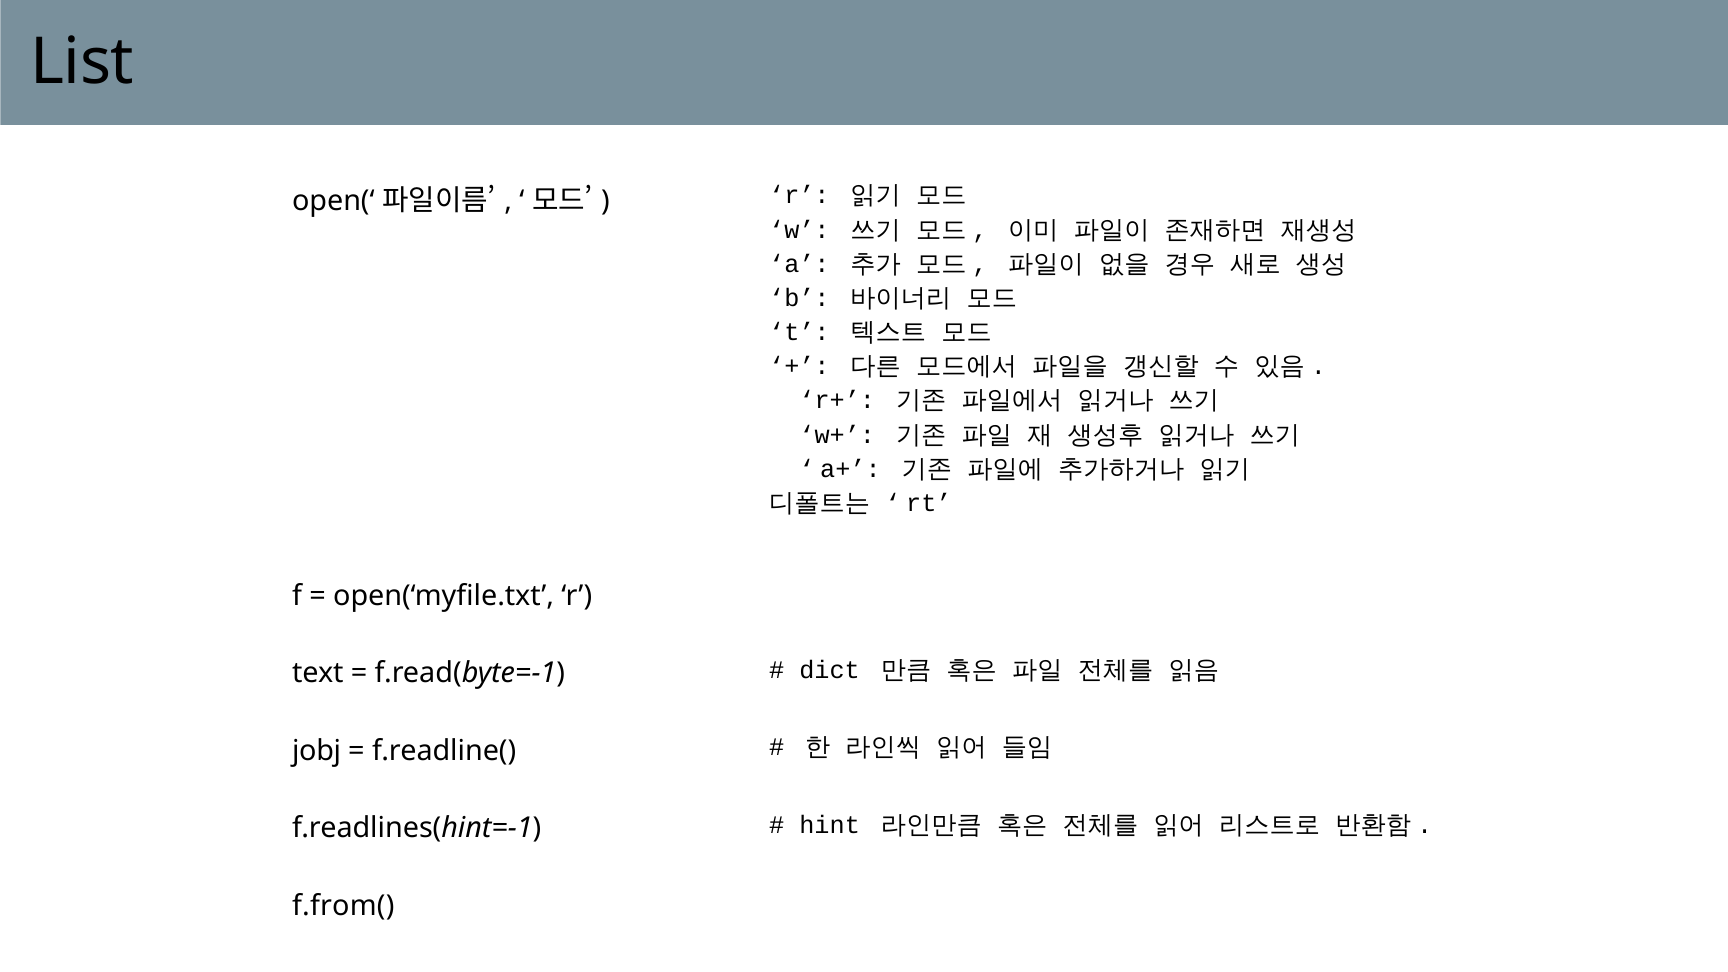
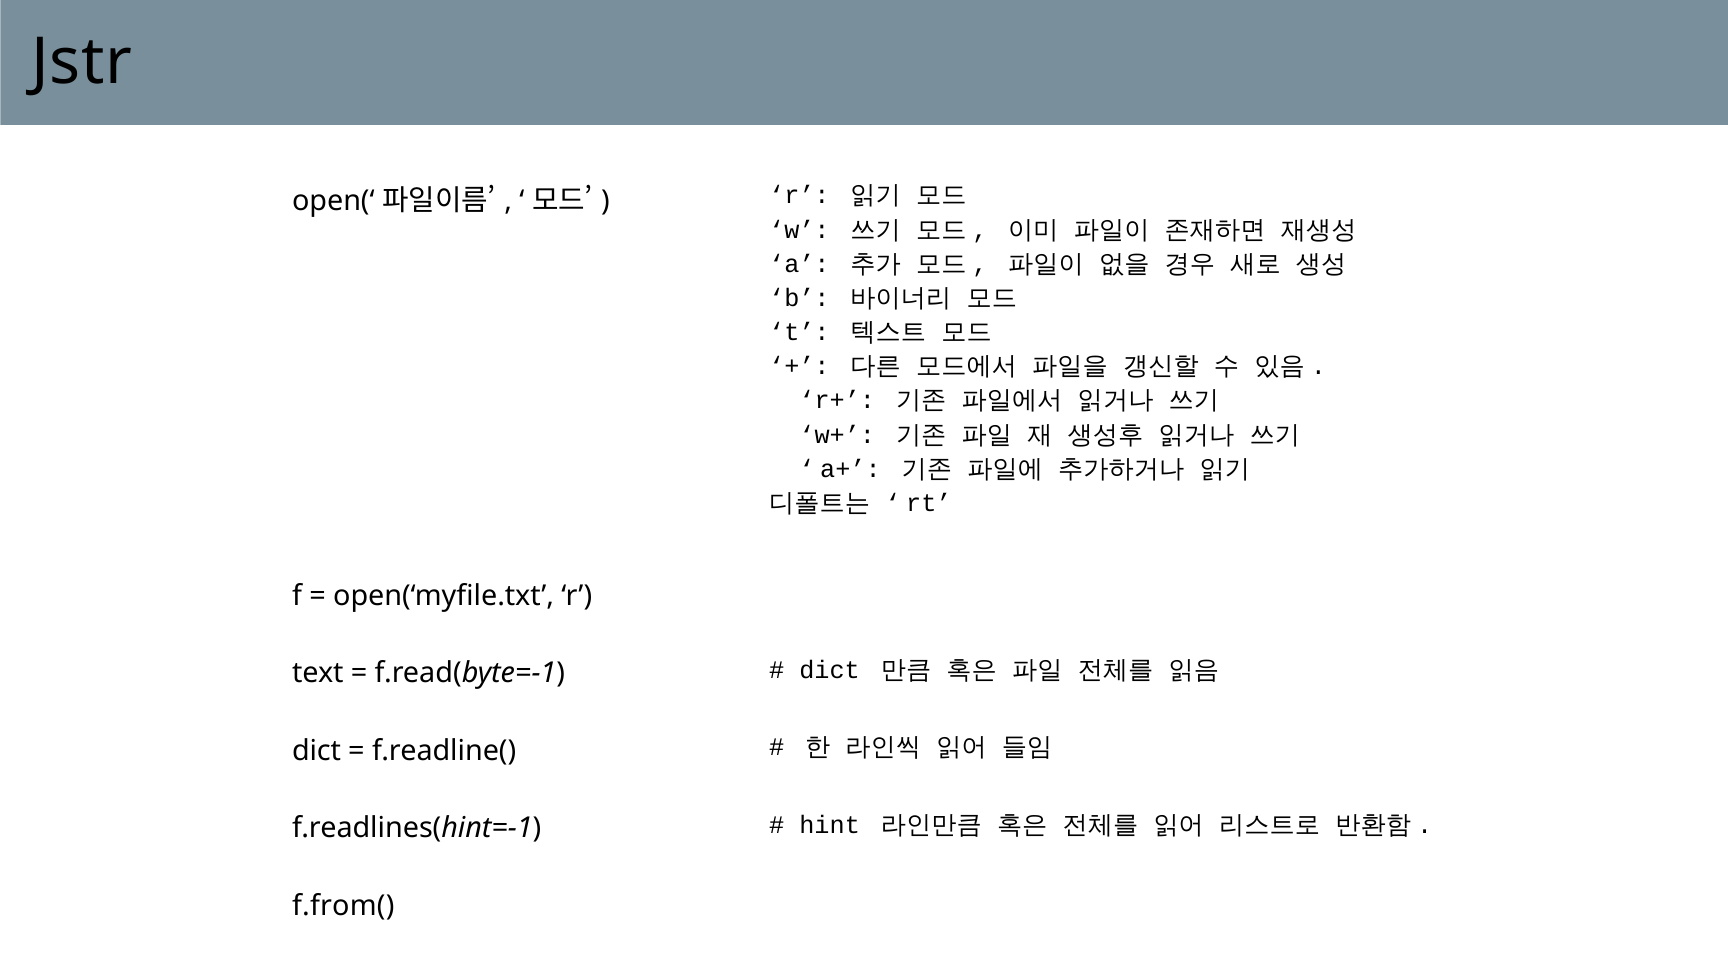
List: List -> Jstr
jobj at (317, 751): jobj -> dict
